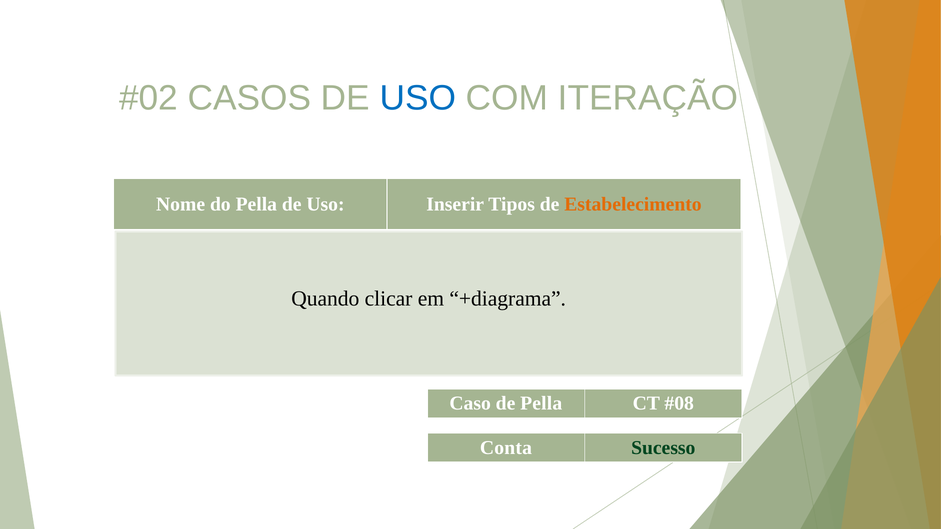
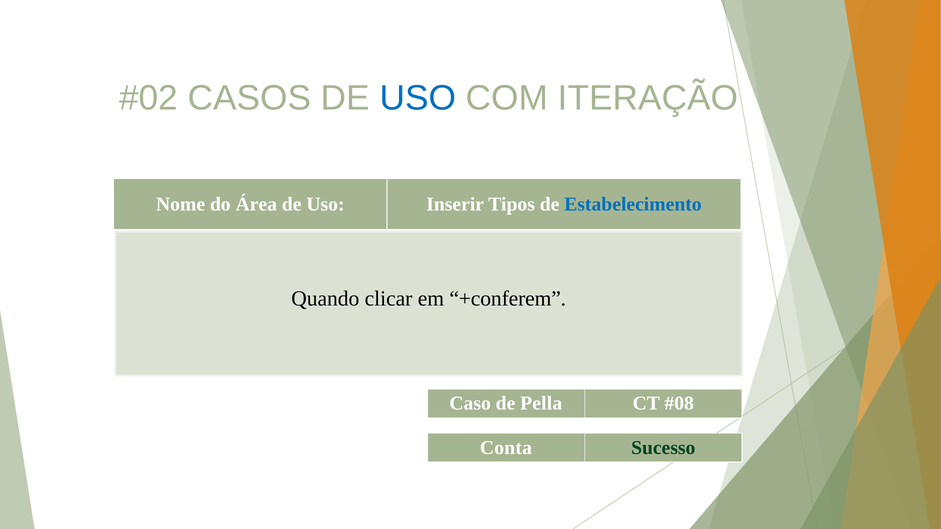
do Pella: Pella -> Área
Estabelecimento colour: orange -> blue
+diagrama: +diagrama -> +conferem
